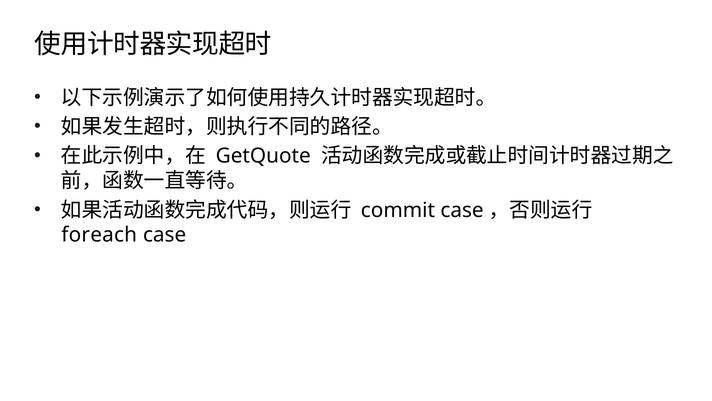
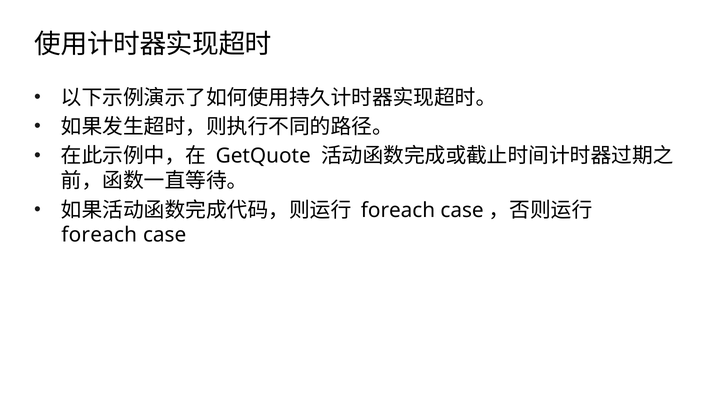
commit at (398, 210): commit -> foreach
